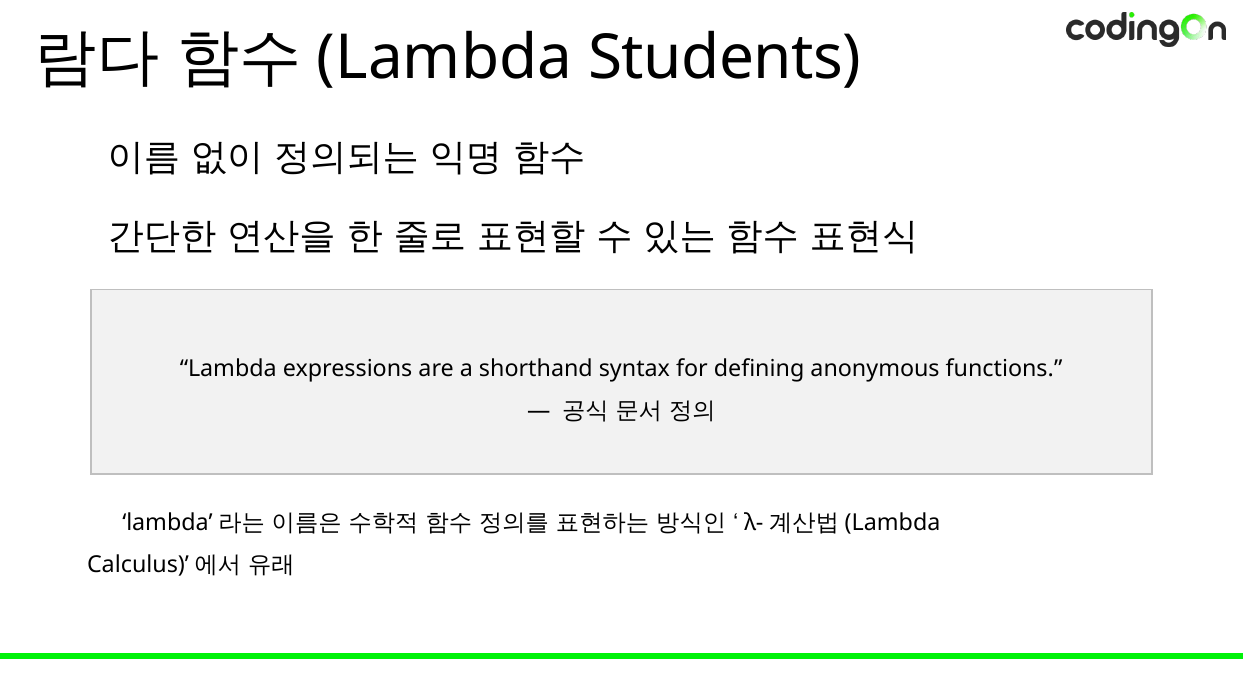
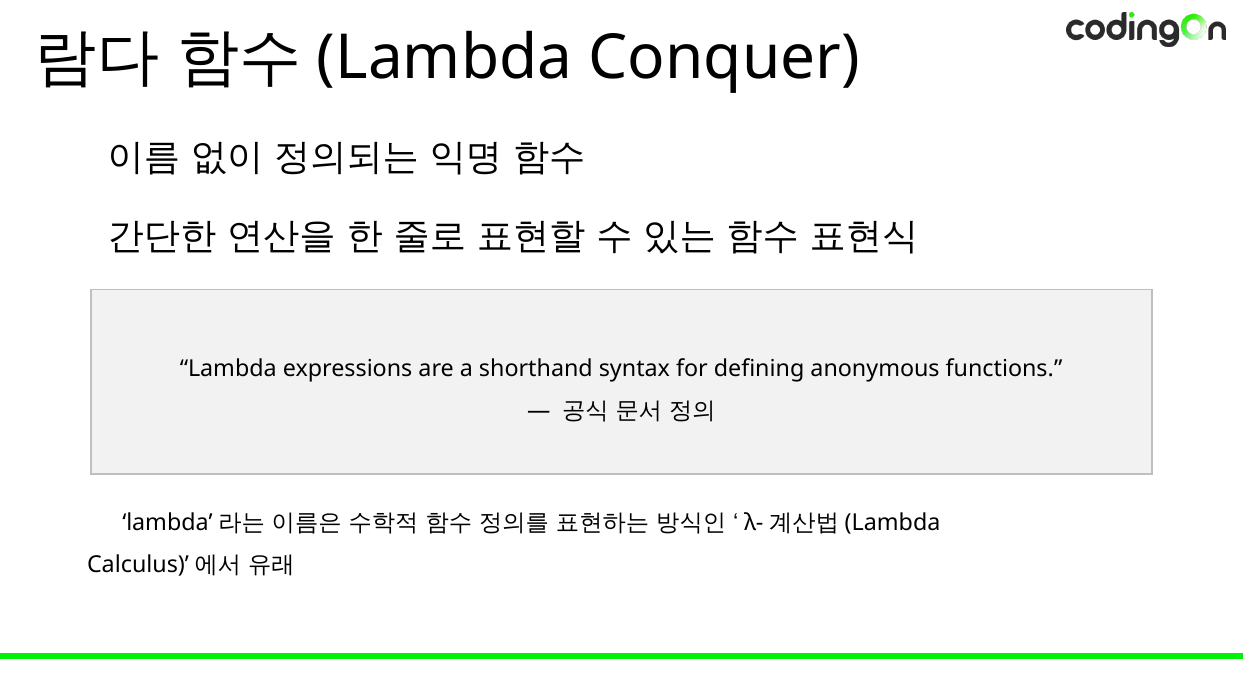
Students: Students -> Conquer
